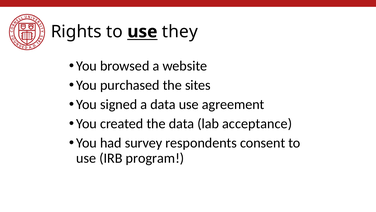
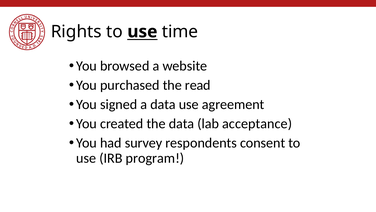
they: they -> time
sites: sites -> read
